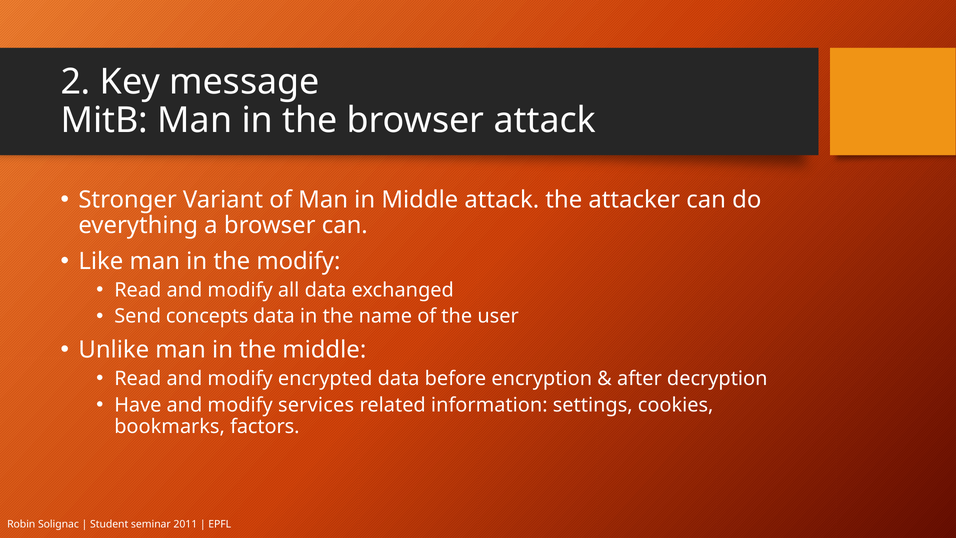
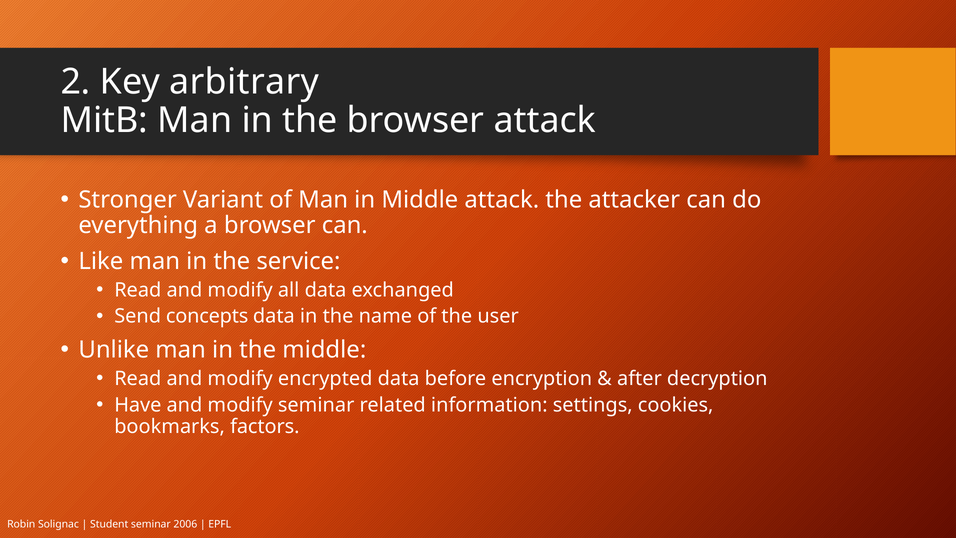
message: message -> arbitrary
the modify: modify -> service
modify services: services -> seminar
2011: 2011 -> 2006
